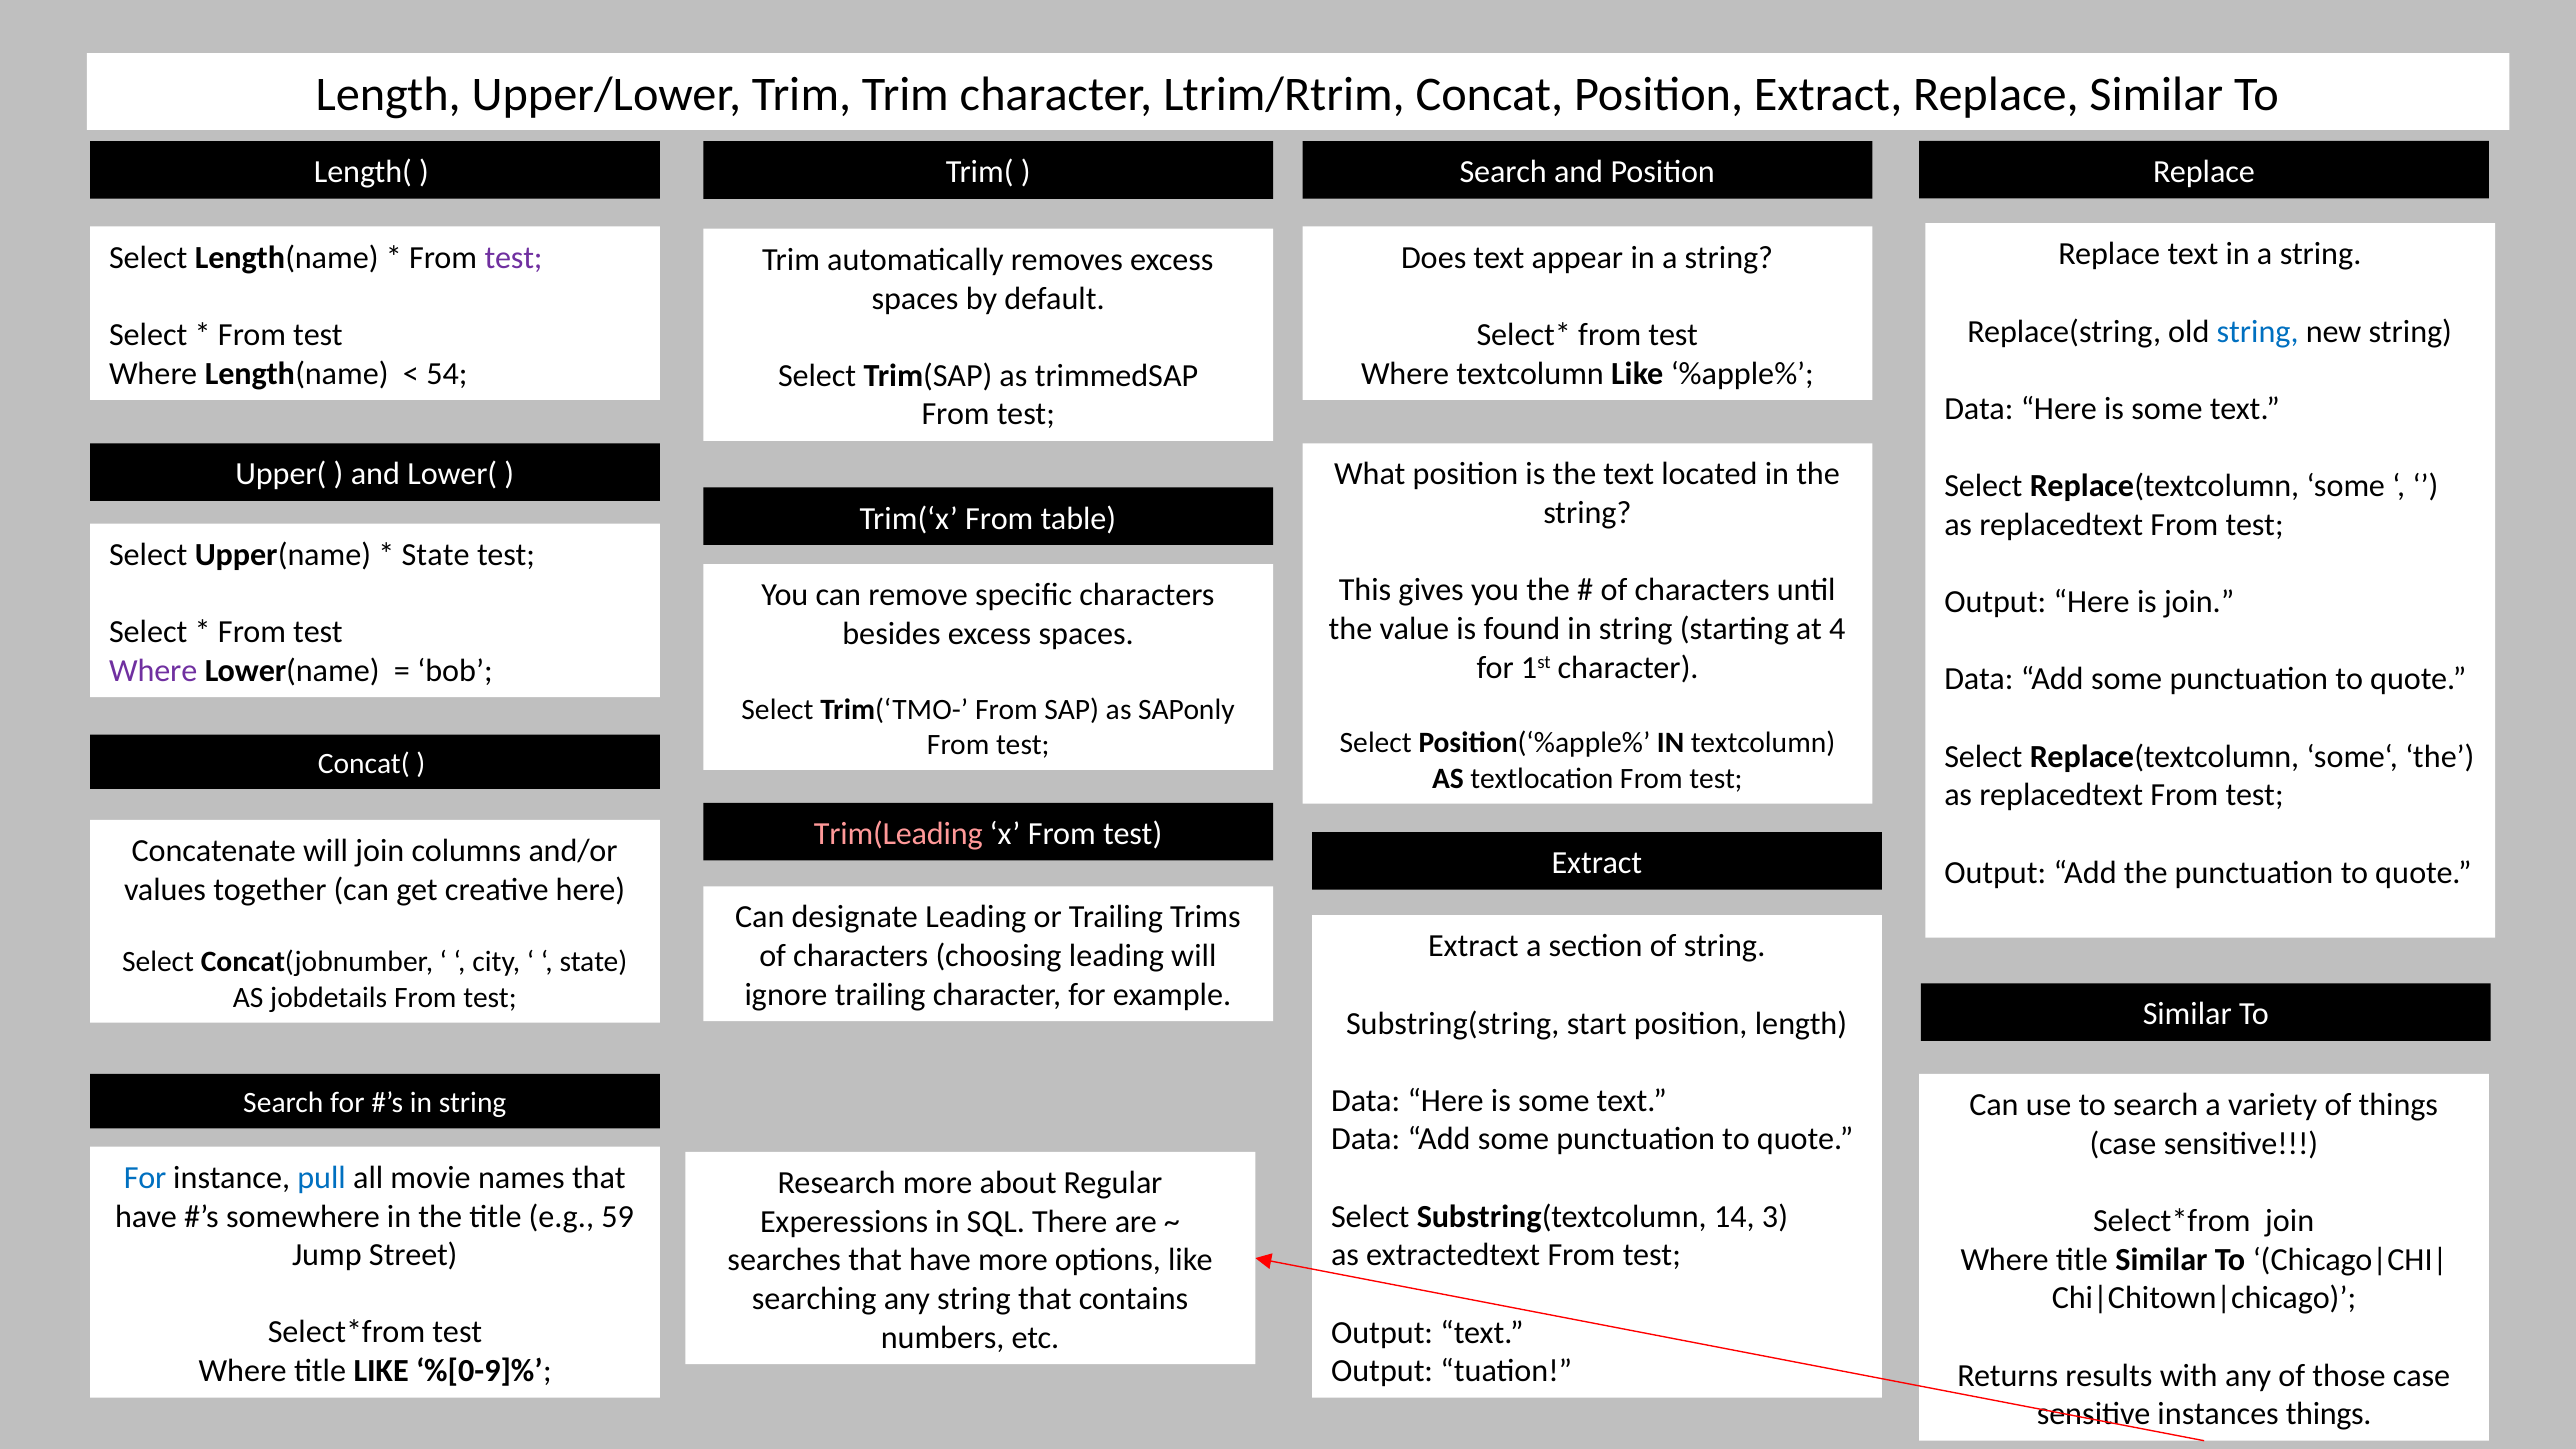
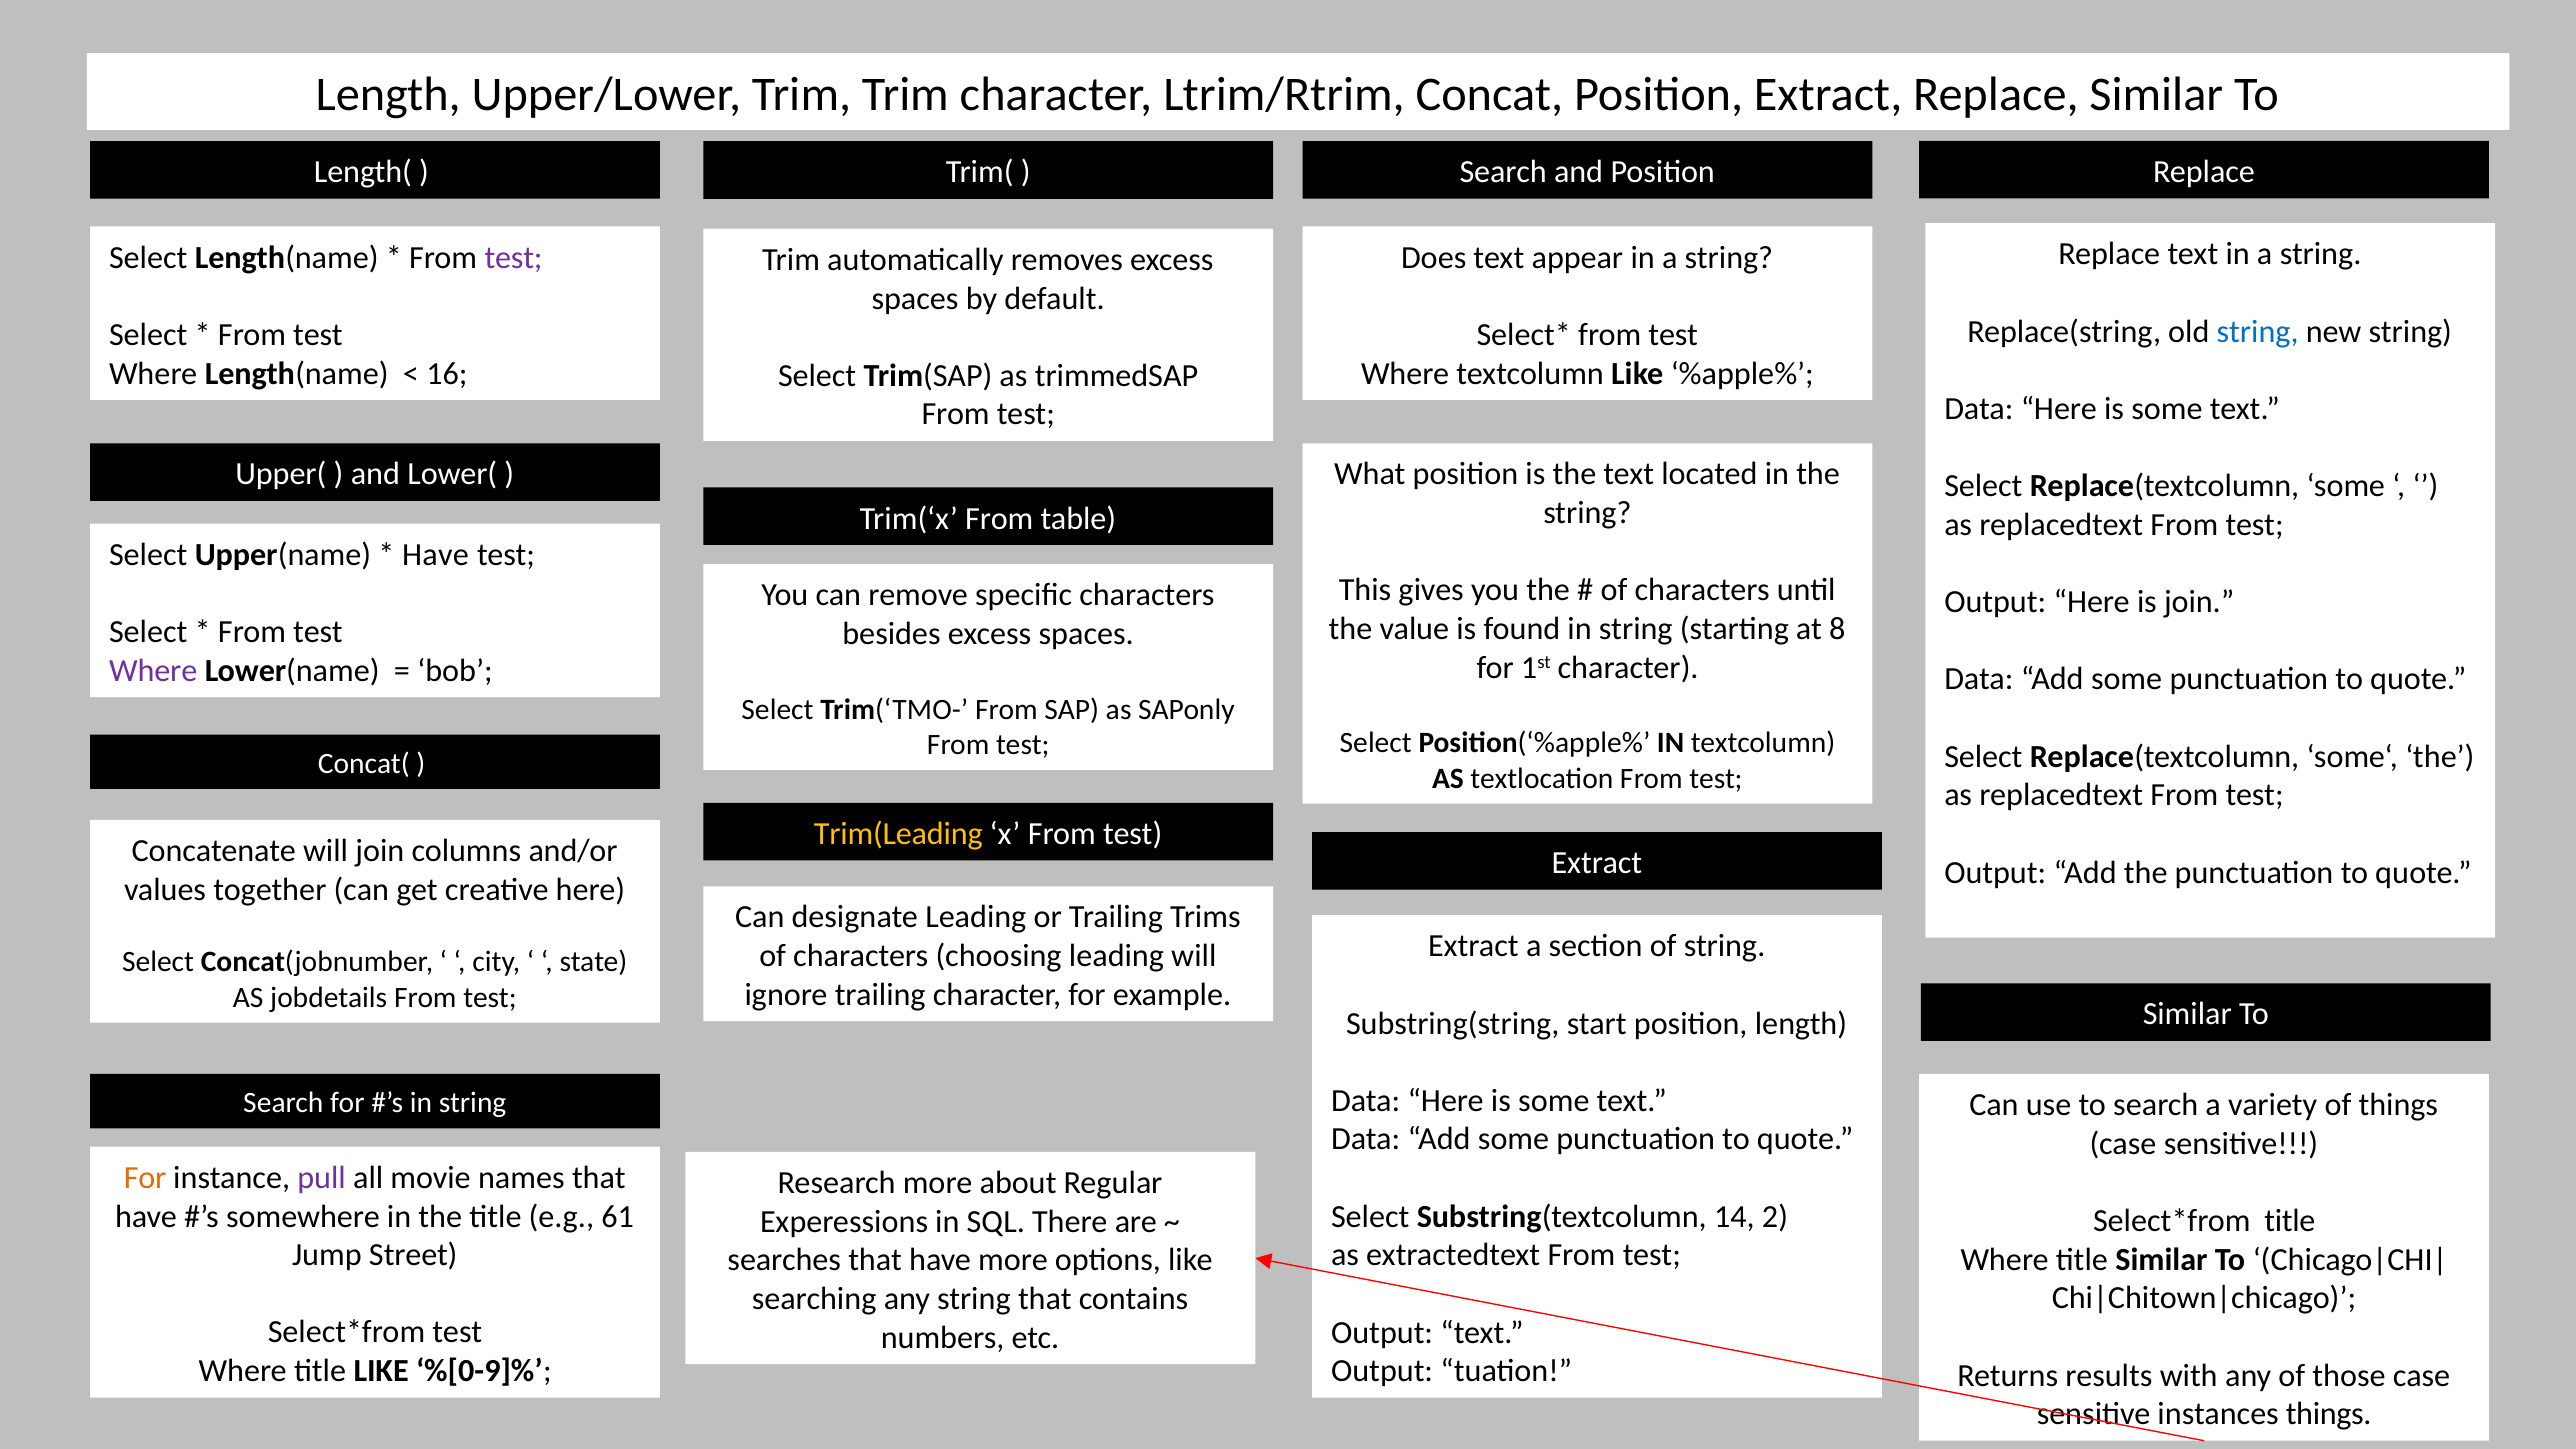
54: 54 -> 16
State at (436, 555): State -> Have
4: 4 -> 8
Trim(Leading colour: pink -> yellow
For at (145, 1178) colour: blue -> orange
pull colour: blue -> purple
59: 59 -> 61
3: 3 -> 2
join at (2290, 1221): join -> title
